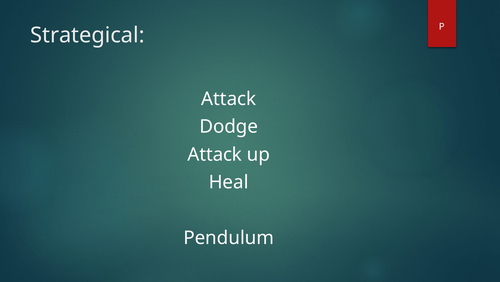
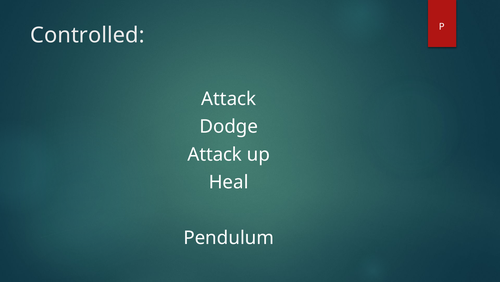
Strategical: Strategical -> Controlled
